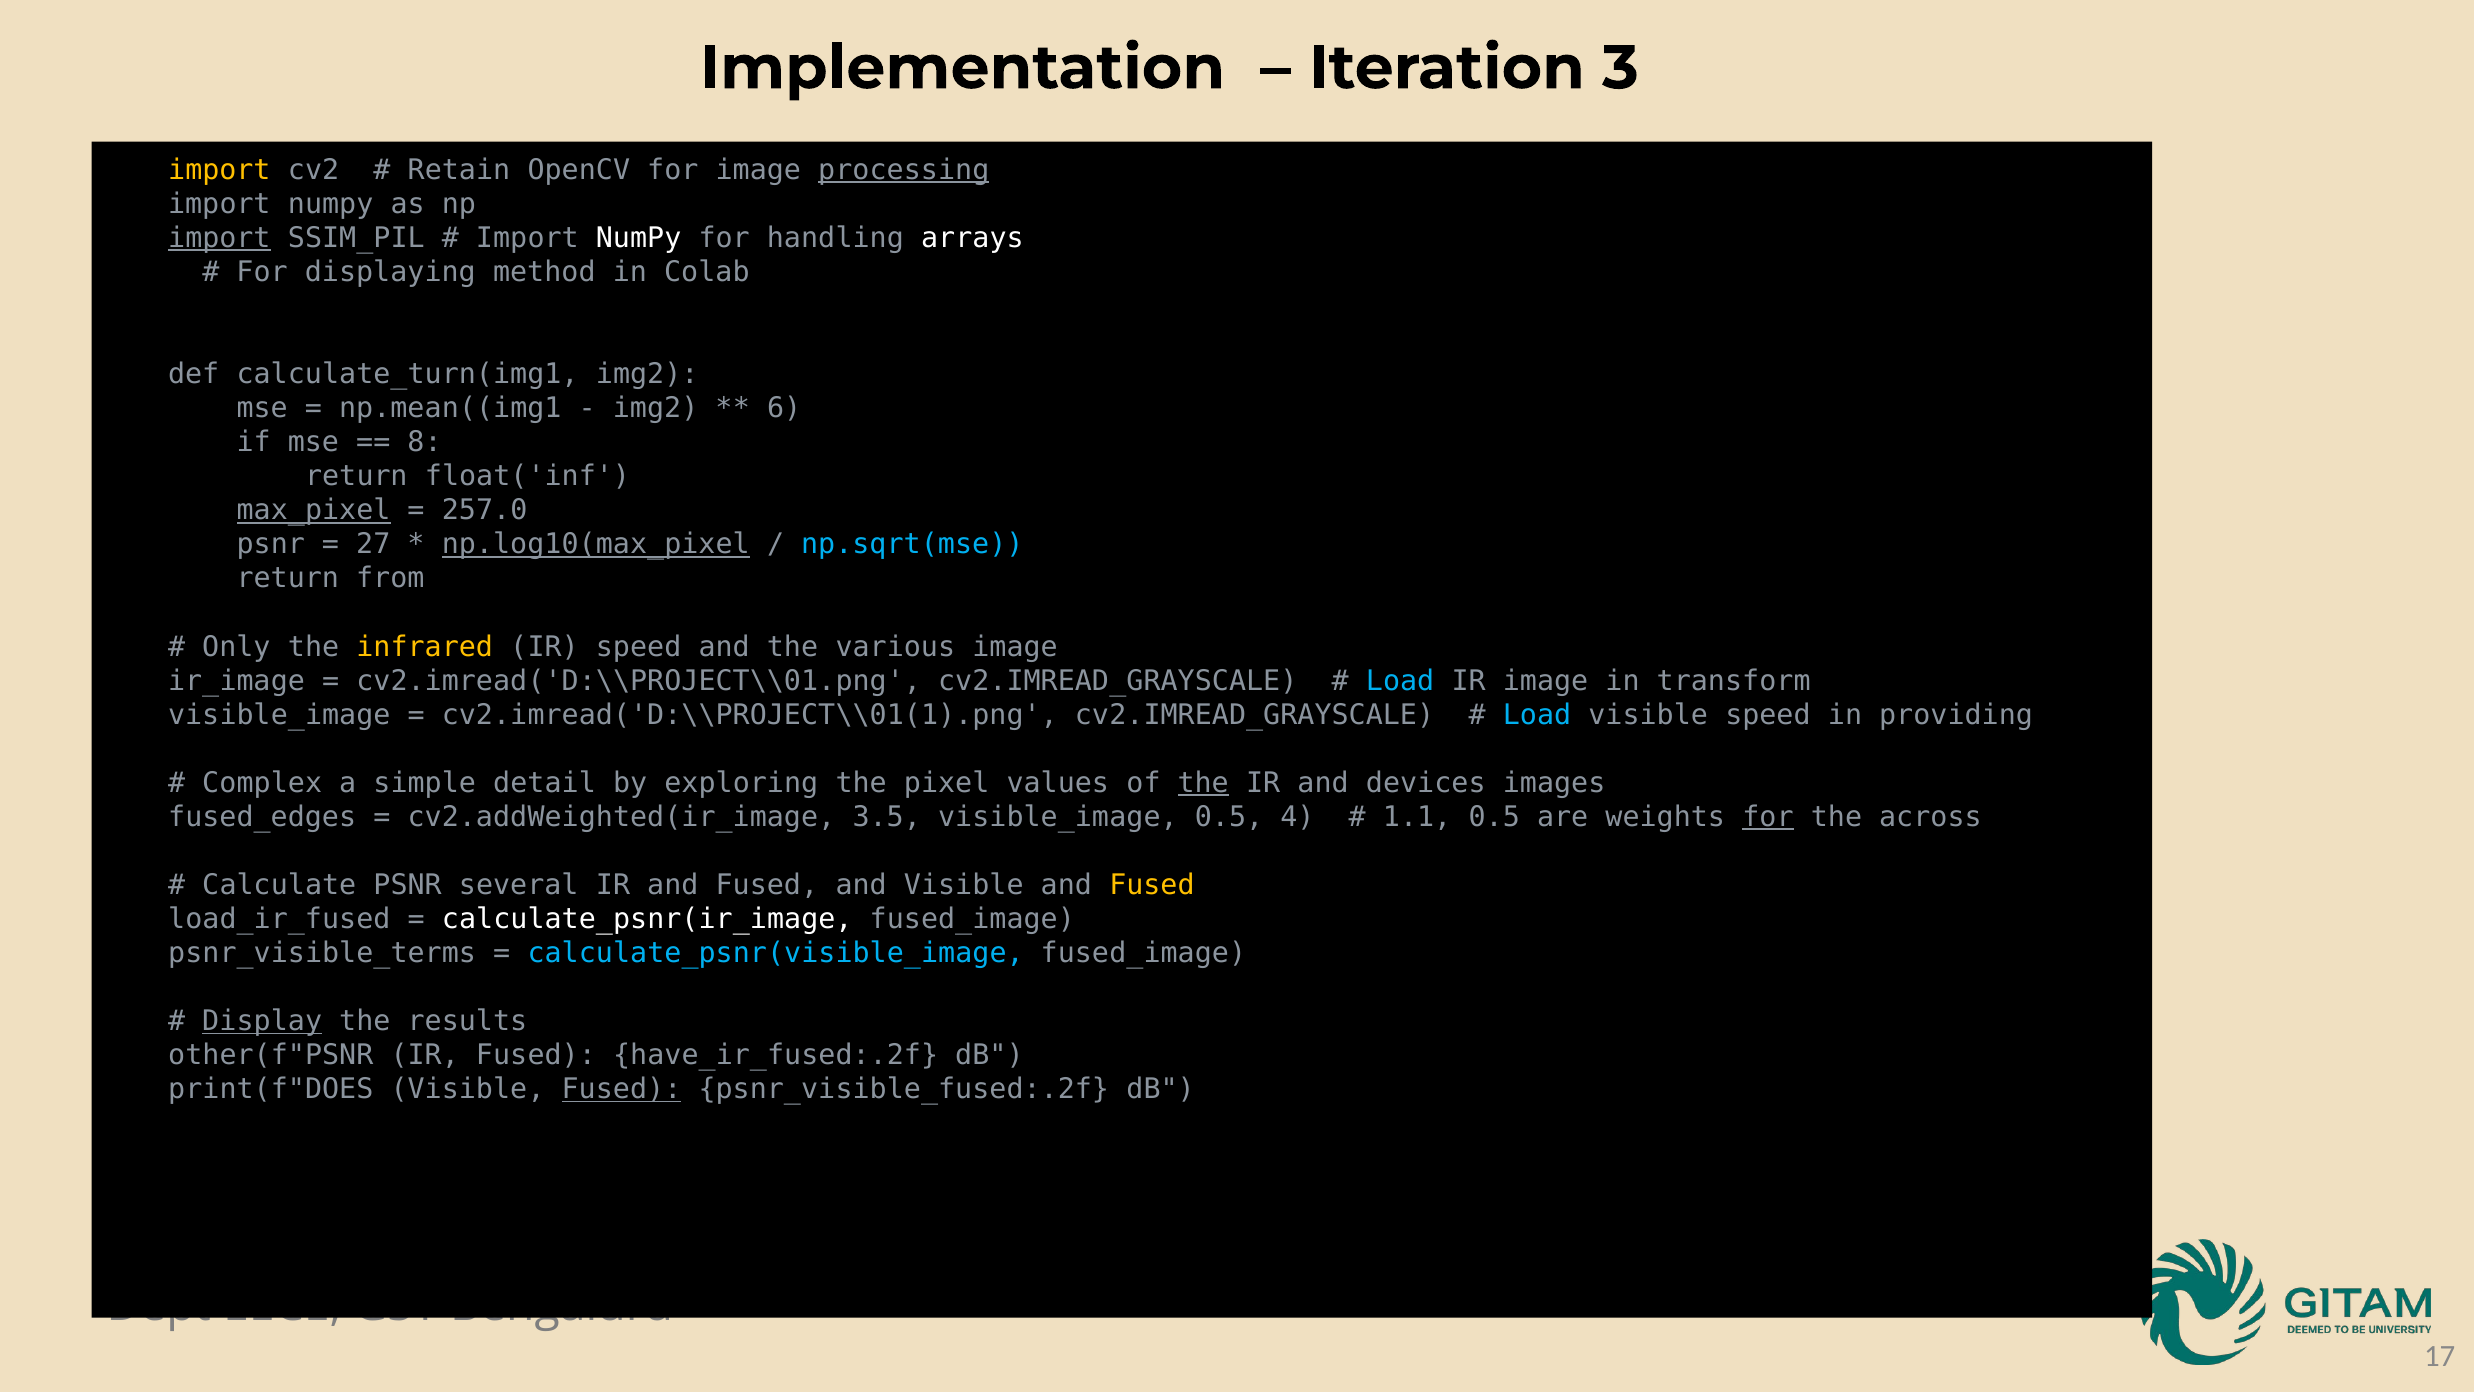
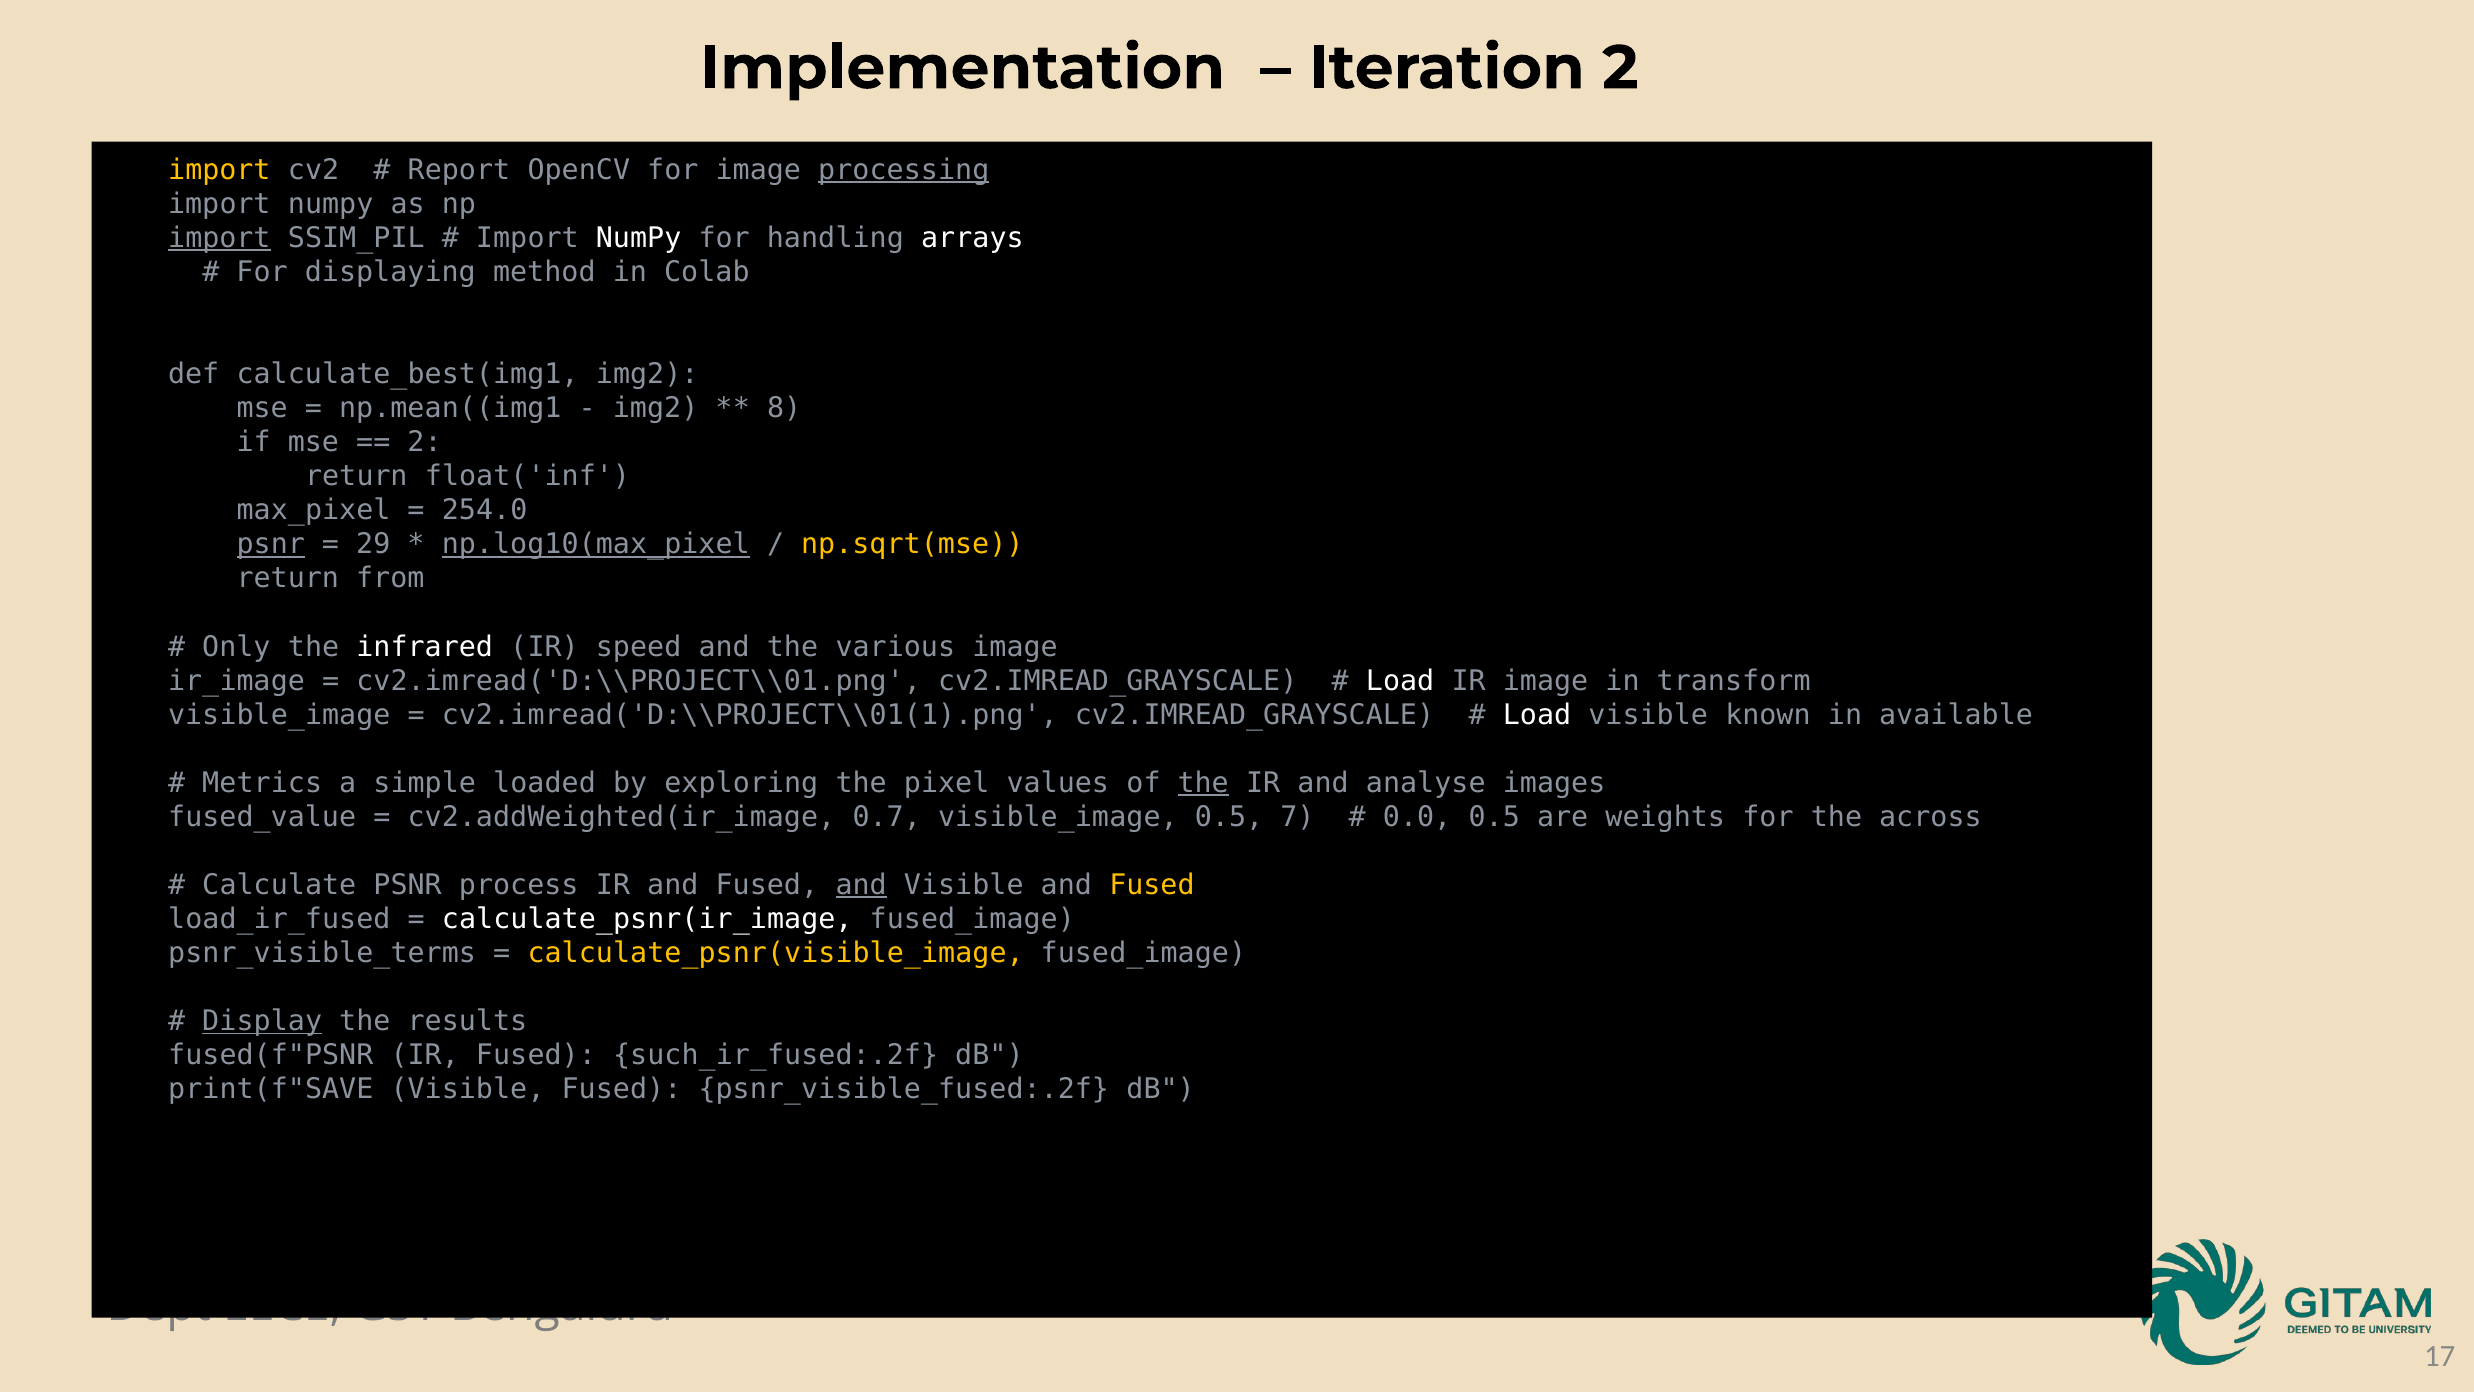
Iteration 3: 3 -> 2
Retain: Retain -> Report
calculate_turn(img1: calculate_turn(img1 -> calculate_best(img1
6: 6 -> 8
8 at (425, 442): 8 -> 2
max_pixel underline: present -> none
257.0: 257.0 -> 254.0
psnr at (271, 544) underline: none -> present
27: 27 -> 29
np.sqrt(mse colour: light blue -> yellow
infrared colour: yellow -> white
Load at (1400, 681) colour: light blue -> white
Load at (1537, 715) colour: light blue -> white
visible speed: speed -> known
providing: providing -> available
Complex: Complex -> Metrics
detail: detail -> loaded
devices: devices -> analyse
fused_edges: fused_edges -> fused_value
3.5: 3.5 -> 0.7
4: 4 -> 7
1.1: 1.1 -> 0.0
for at (1768, 817) underline: present -> none
several: several -> process
and at (861, 885) underline: none -> present
calculate_psnr(visible_image colour: light blue -> yellow
other(f"PSNR: other(f"PSNR -> fused(f"PSNR
have_ir_fused:.2f: have_ir_fused:.2f -> such_ir_fused:.2f
print(f"DOES: print(f"DOES -> print(f"SAVE
Fused at (621, 1089) underline: present -> none
